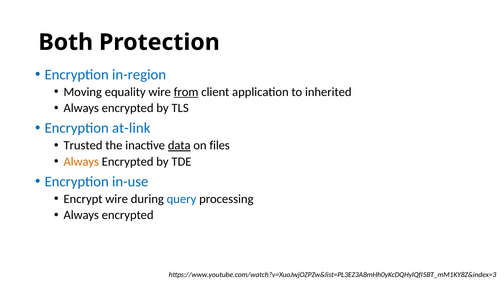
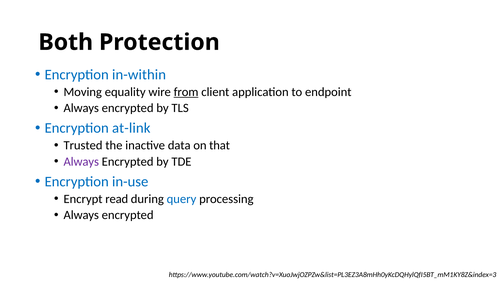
in-region: in-region -> in-within
inherited: inherited -> endpoint
data underline: present -> none
files: files -> that
Always at (81, 162) colour: orange -> purple
Encrypt wire: wire -> read
